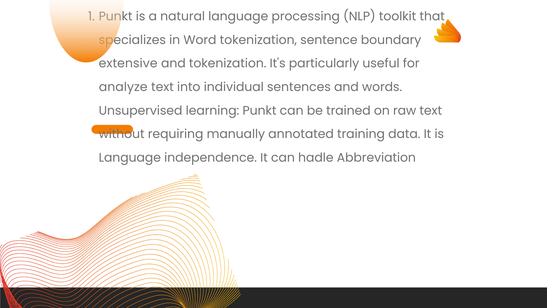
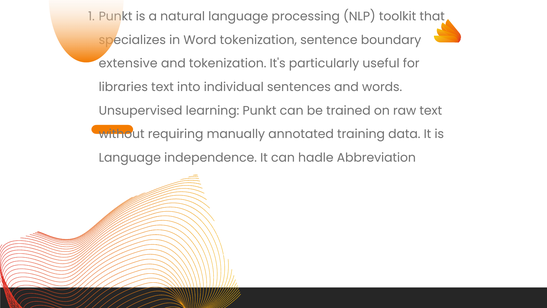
analyze: analyze -> libraries
